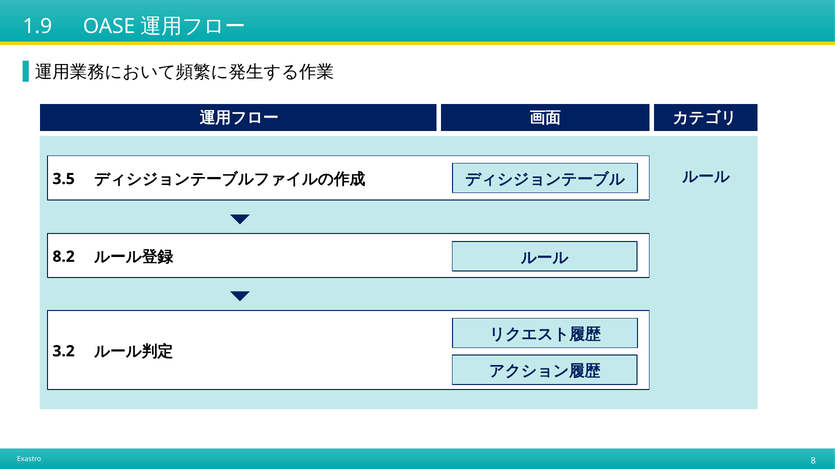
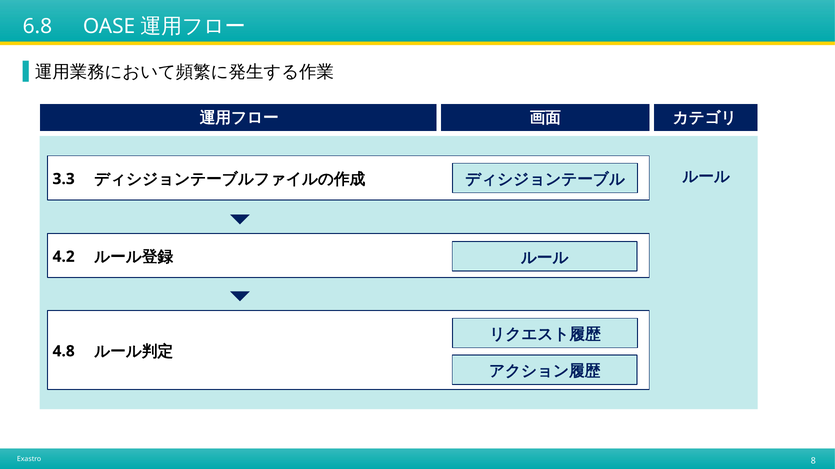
1.9: 1.9 -> 6.8
3.5: 3.5 -> 3.3
8.2: 8.2 -> 4.2
3.2: 3.2 -> 4.8
